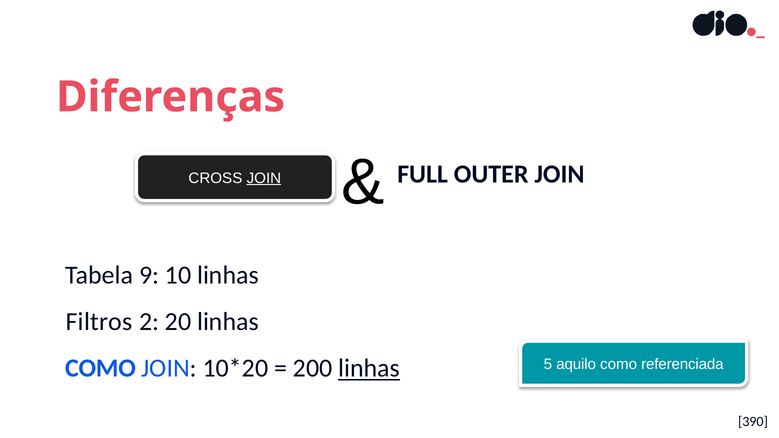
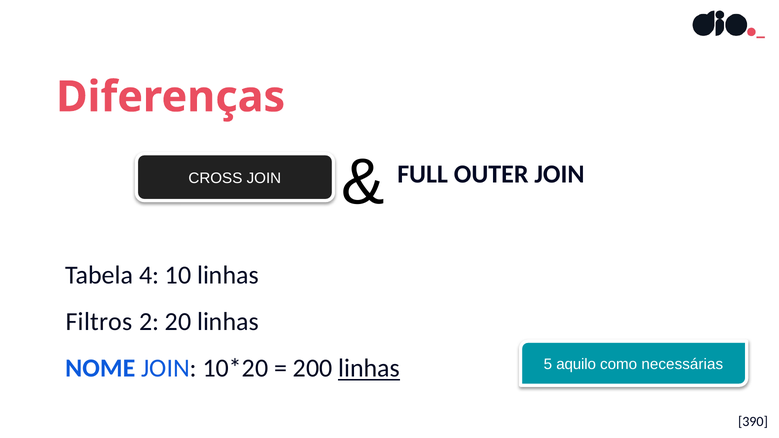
JOIN at (264, 178) underline: present -> none
9: 9 -> 4
COMO at (100, 369): COMO -> NOME
referenciada: referenciada -> necessárias
